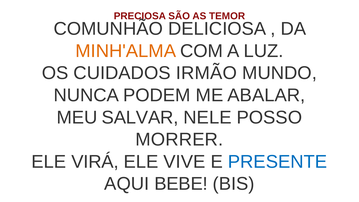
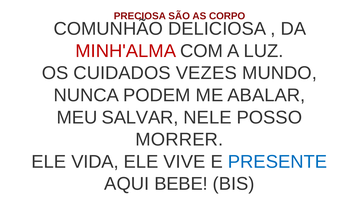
TEMOR: TEMOR -> CORPO
MINH'ALMA colour: orange -> red
IRMÃO: IRMÃO -> VEZES
VIRÁ: VIRÁ -> VIDA
